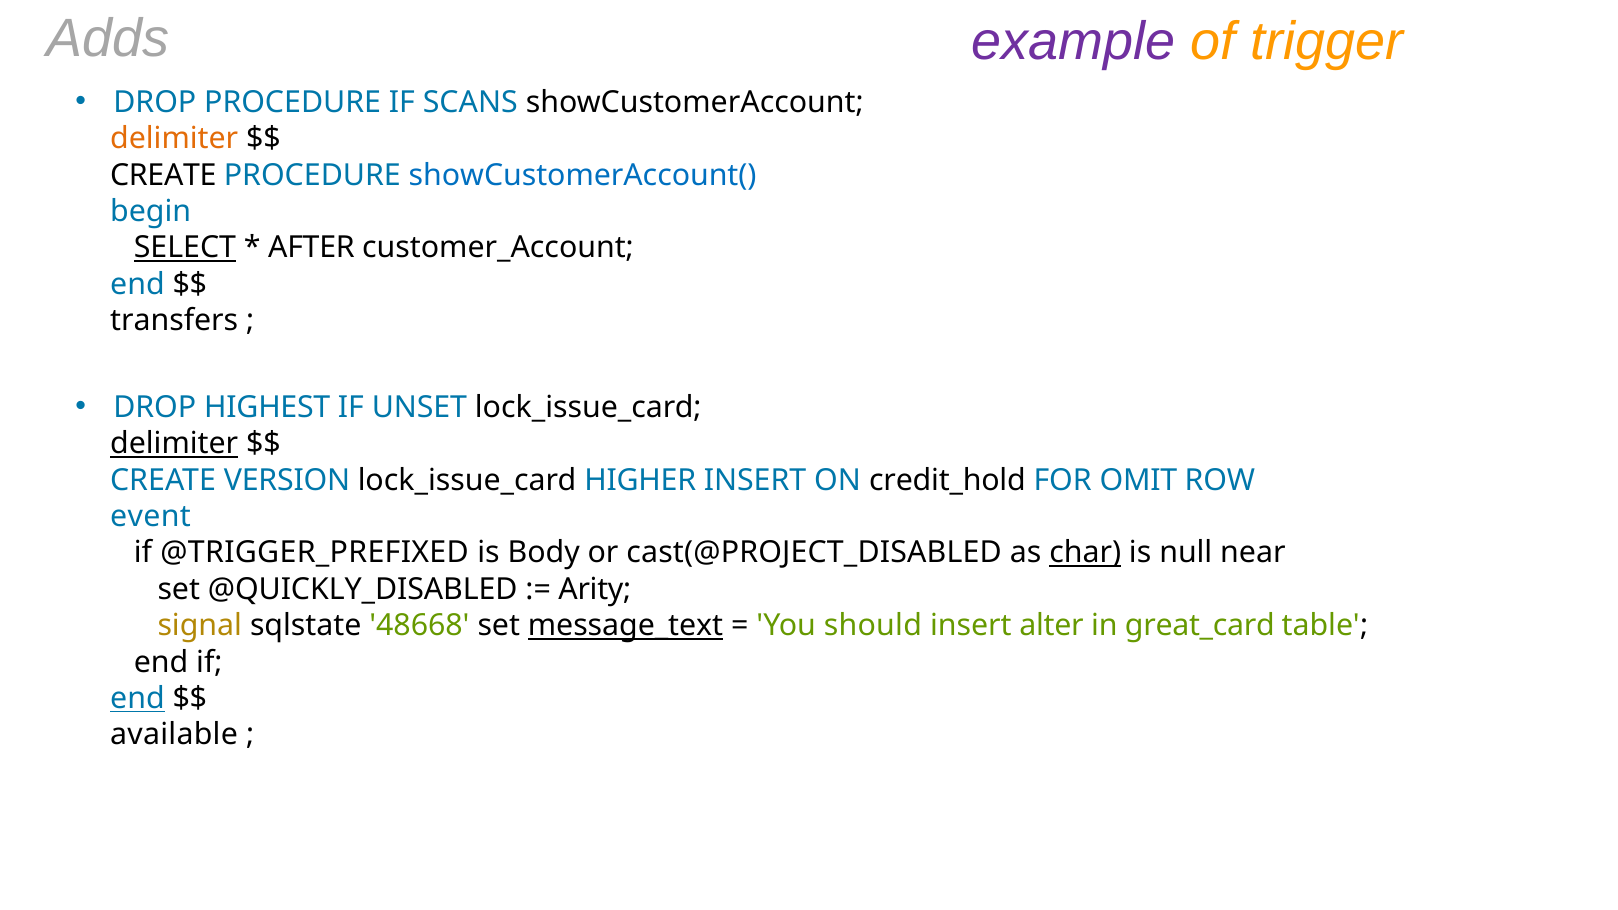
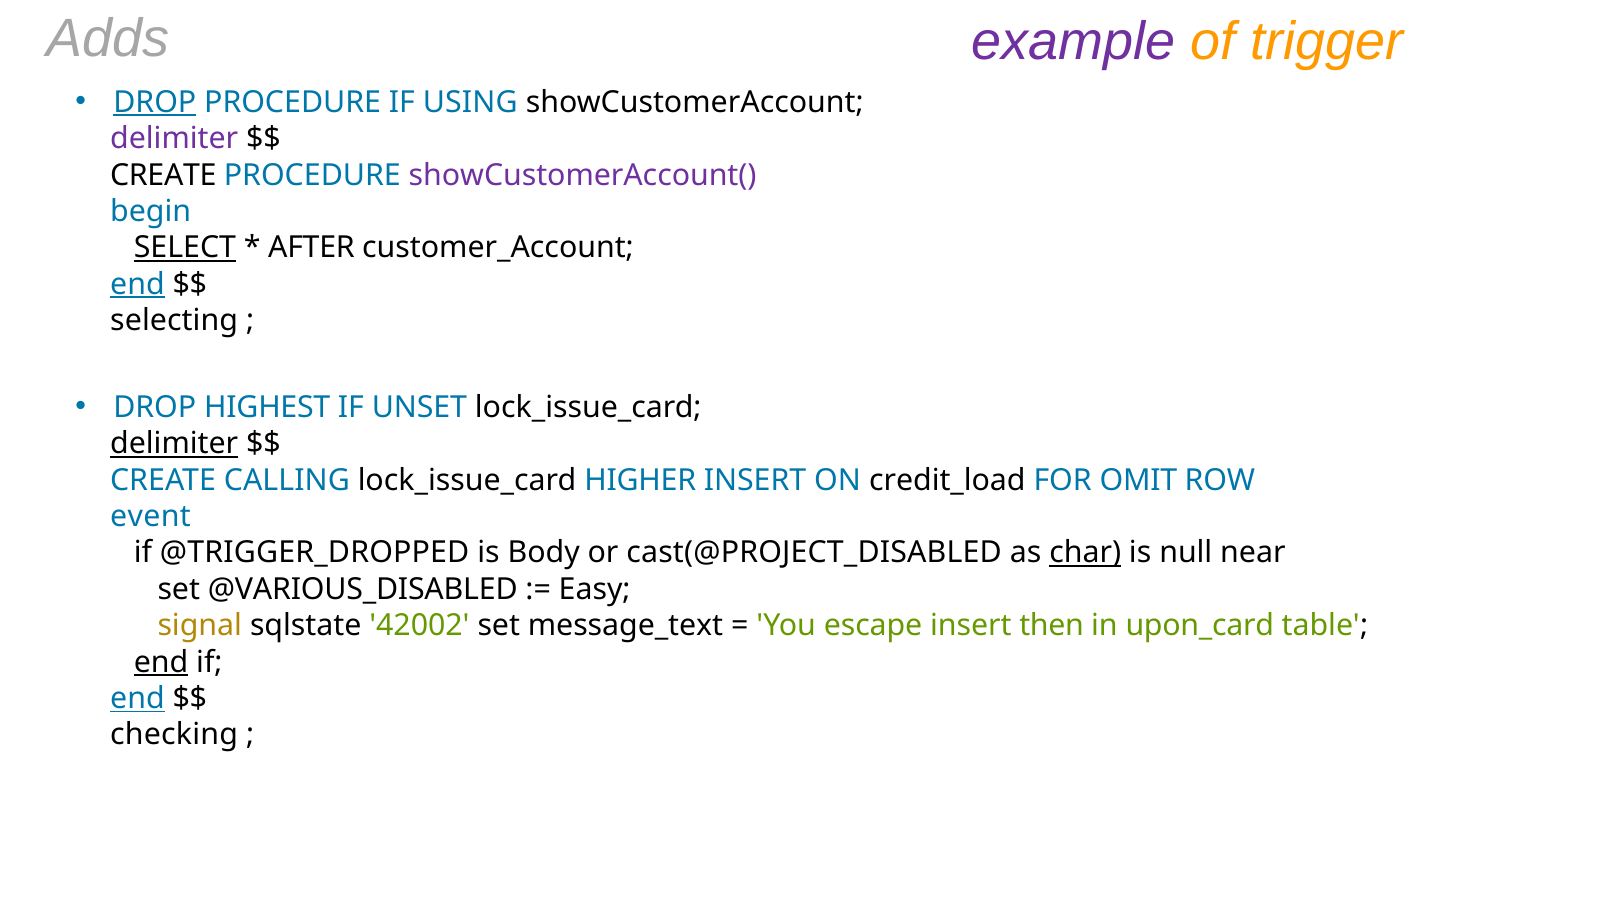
DROP at (155, 102) underline: none -> present
SCANS: SCANS -> USING
delimiter at (174, 139) colour: orange -> purple
showCustomerAccount( colour: blue -> purple
end at (137, 284) underline: none -> present
transfers: transfers -> selecting
VERSION: VERSION -> CALLING
credit_hold: credit_hold -> credit_load
@TRIGGER_PREFIXED: @TRIGGER_PREFIXED -> @TRIGGER_DROPPED
@QUICKLY_DISABLED: @QUICKLY_DISABLED -> @VARIOUS_DISABLED
Arity: Arity -> Easy
48668: 48668 -> 42002
message_text underline: present -> none
should: should -> escape
alter: alter -> then
great_card: great_card -> upon_card
end at (161, 662) underline: none -> present
available: available -> checking
